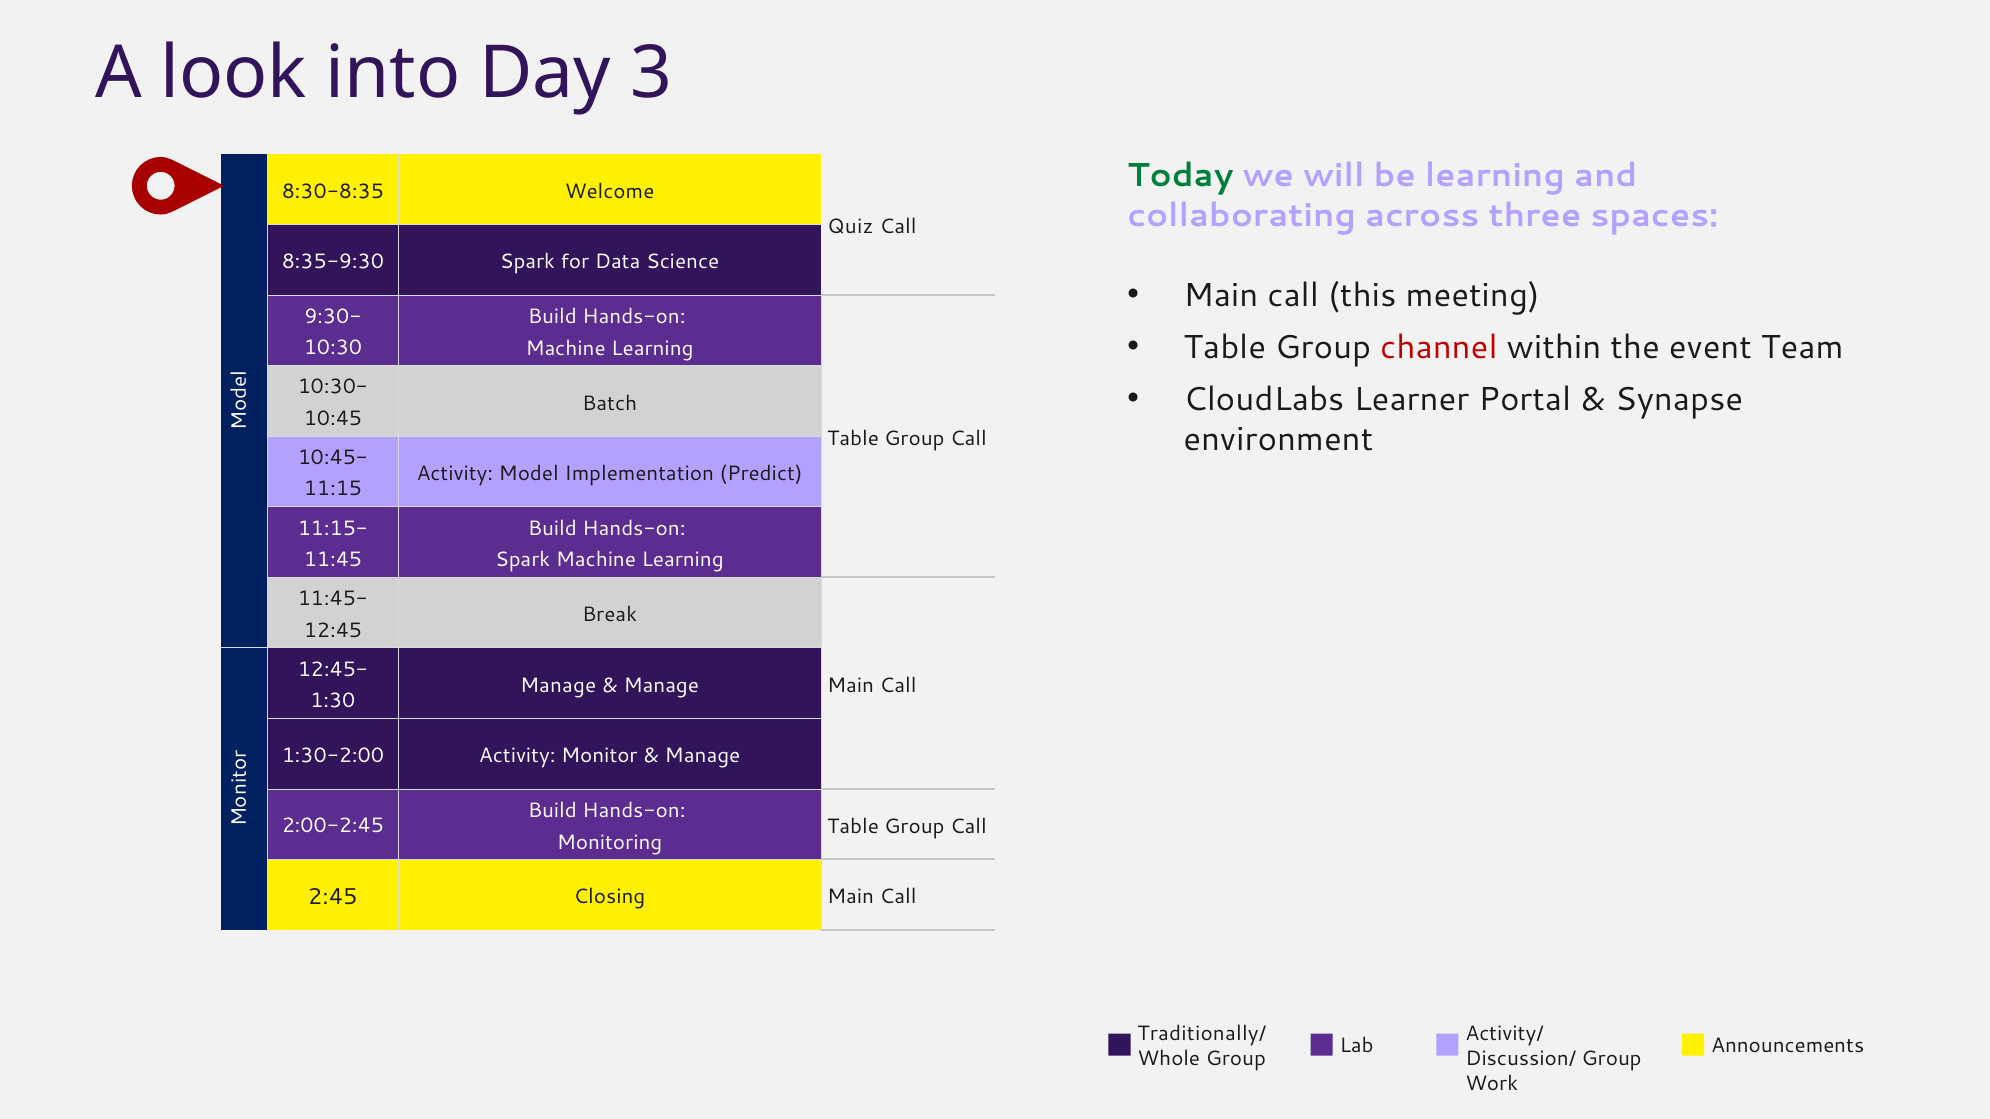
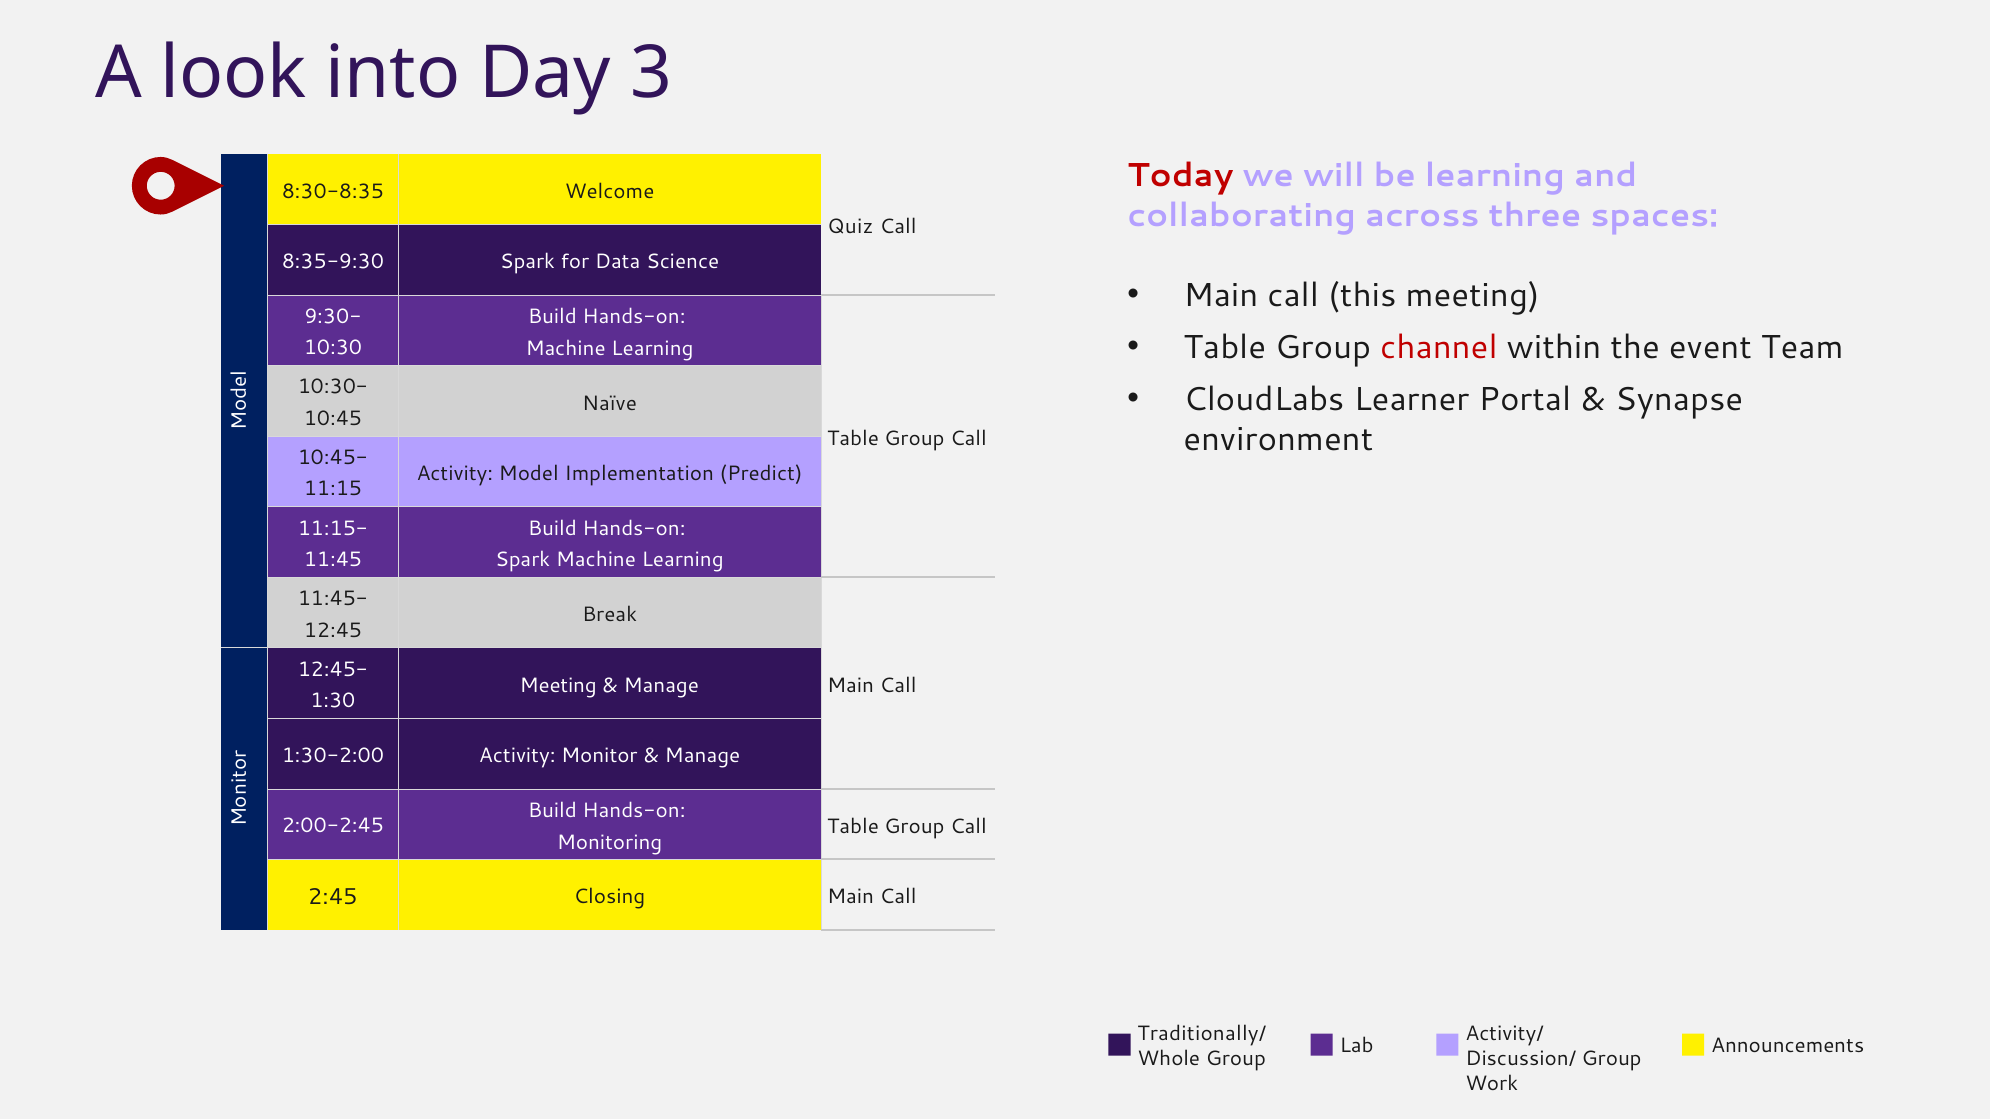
Today colour: green -> red
Batch: Batch -> Naïve
Manage at (558, 686): Manage -> Meeting
